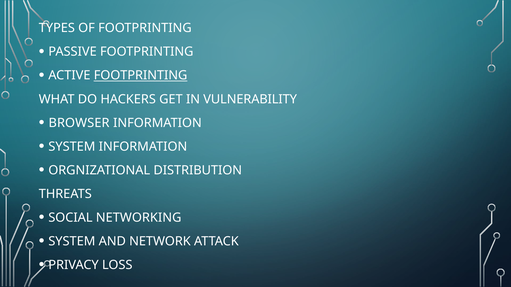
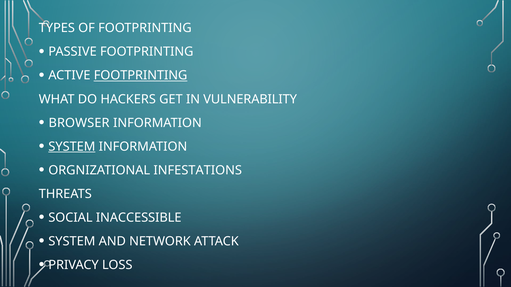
SYSTEM at (72, 147) underline: none -> present
DISTRIBUTION: DISTRIBUTION -> INFESTATIONS
NETWORKING: NETWORKING -> INACCESSIBLE
